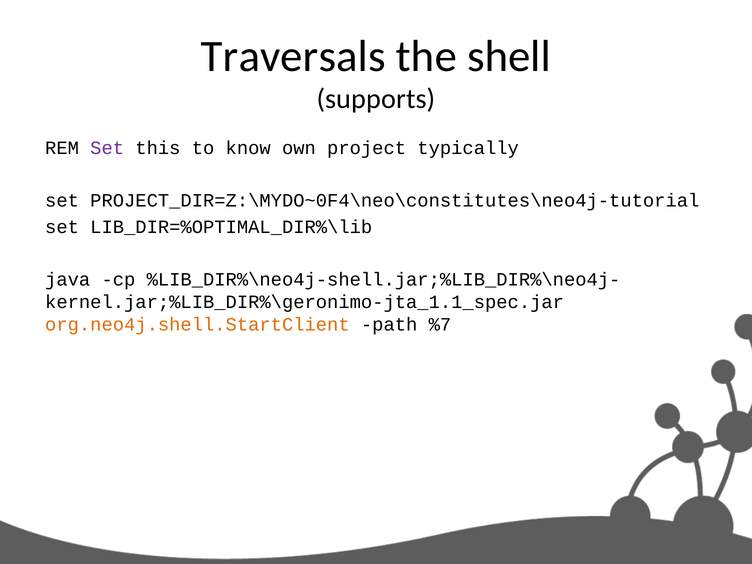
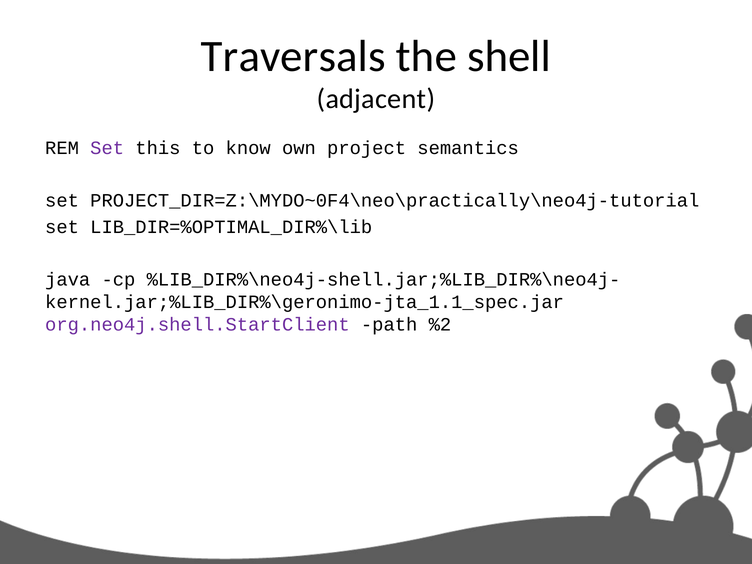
supports: supports -> adjacent
typically: typically -> semantics
PROJECT_DIR=Z:\MYDO~0F4\neo\constitutes\neo4j-tutorial: PROJECT_DIR=Z:\MYDO~0F4\neo\constitutes\neo4j-tutorial -> PROJECT_DIR=Z:\MYDO~0F4\neo\practically\neo4j-tutorial
org.neo4j.shell.StartClient colour: orange -> purple
%7: %7 -> %2
